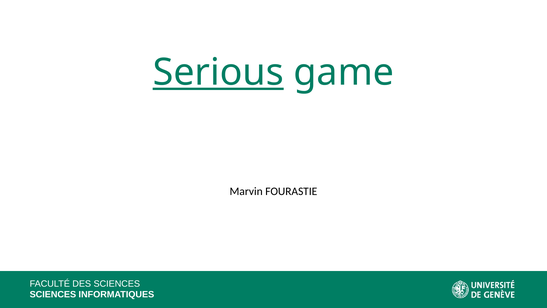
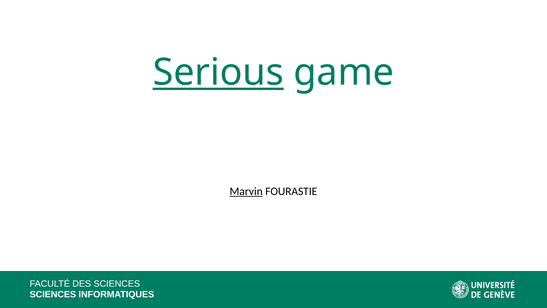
Marvin underline: none -> present
